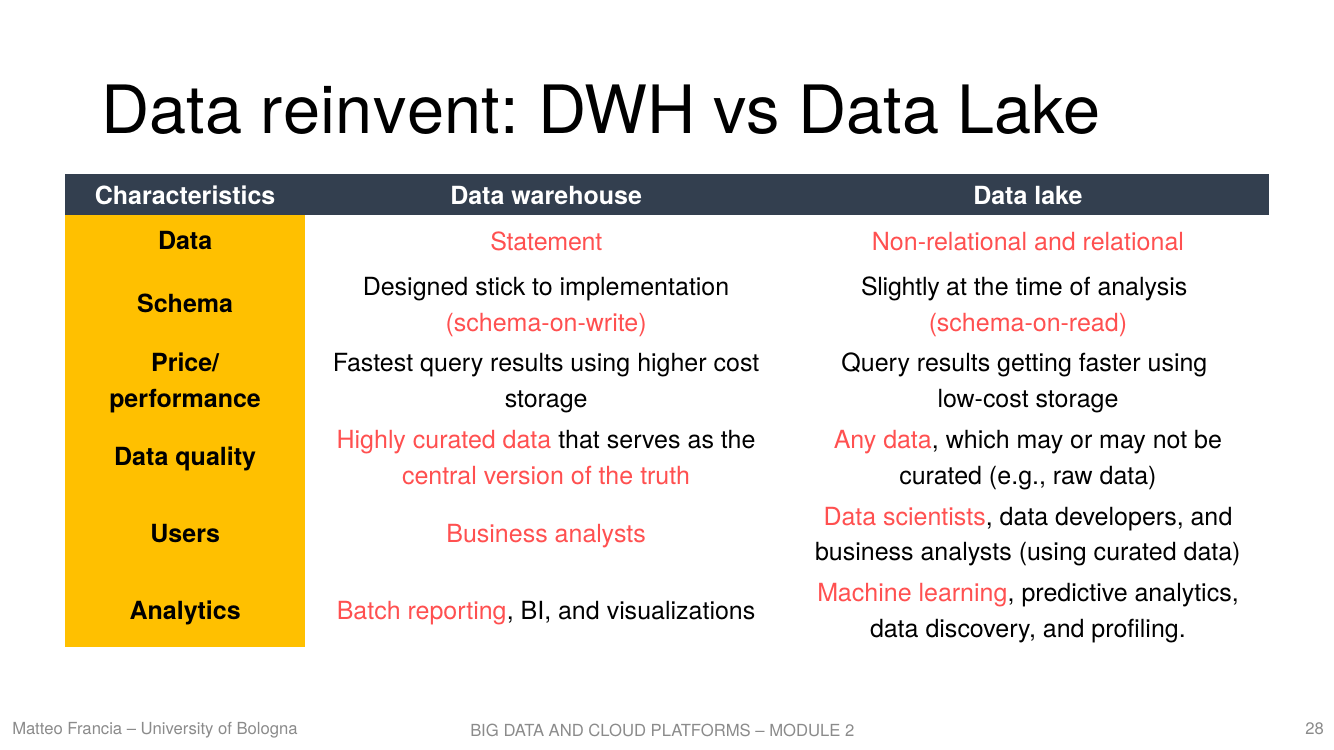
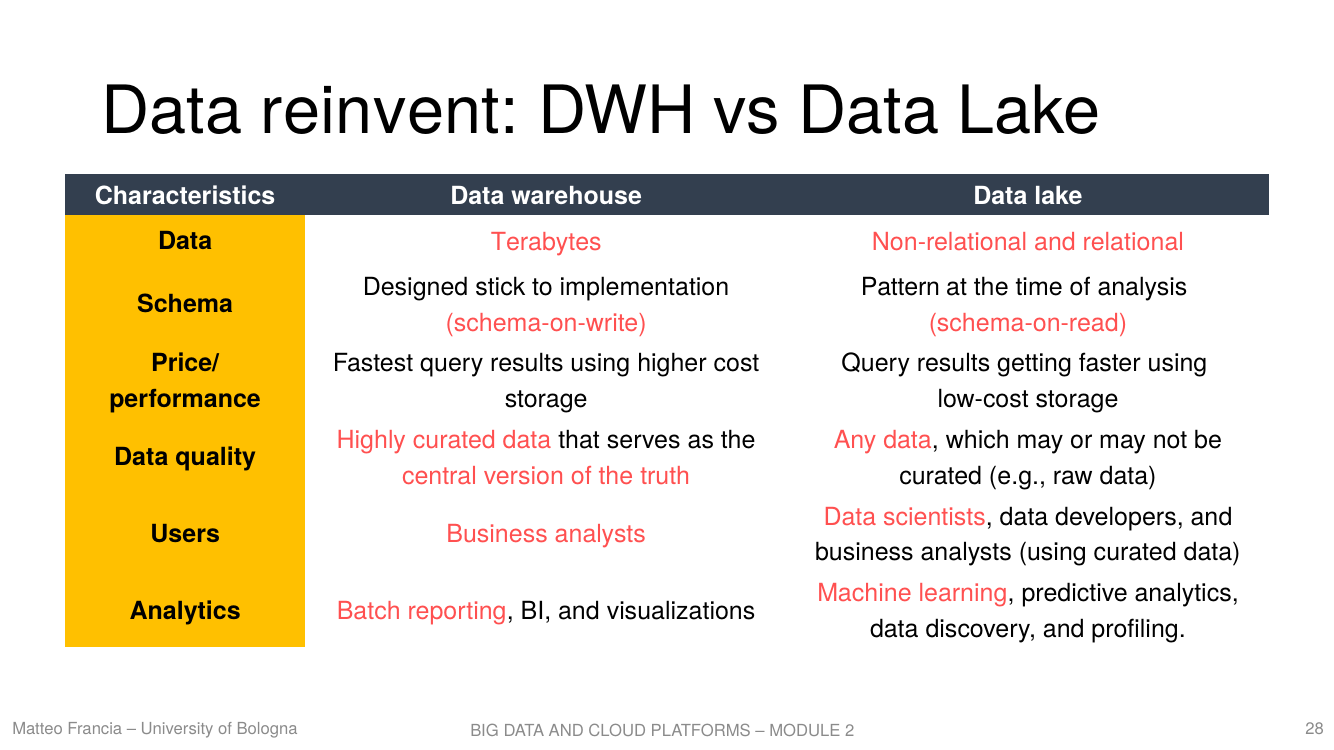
Statement: Statement -> Terabytes
Slightly: Slightly -> Pattern
